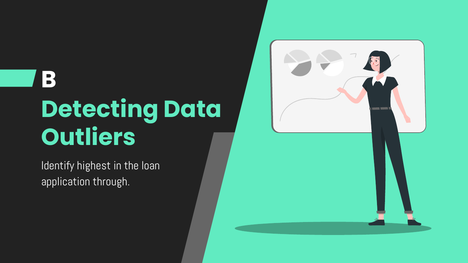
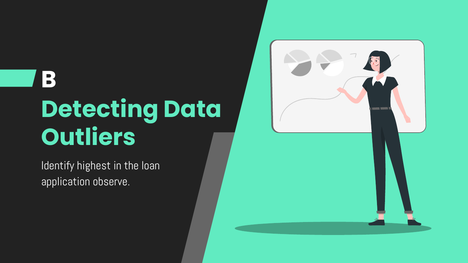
through: through -> observe
